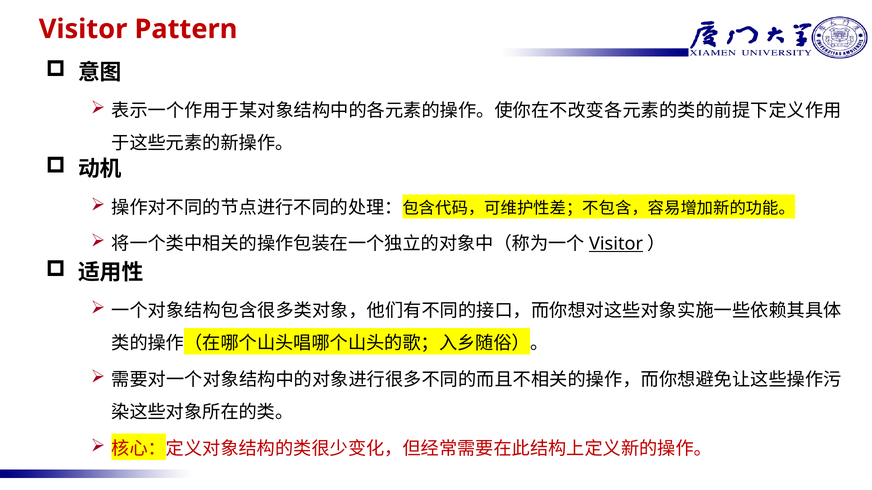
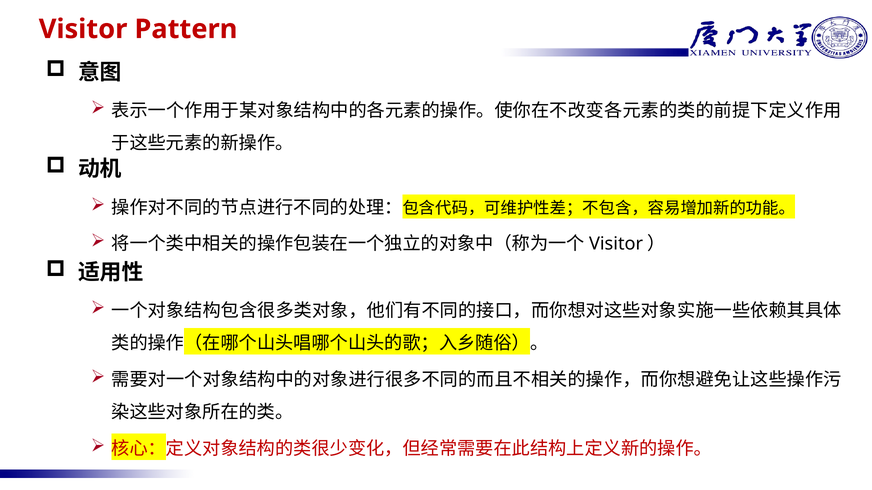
Visitor at (616, 244) underline: present -> none
